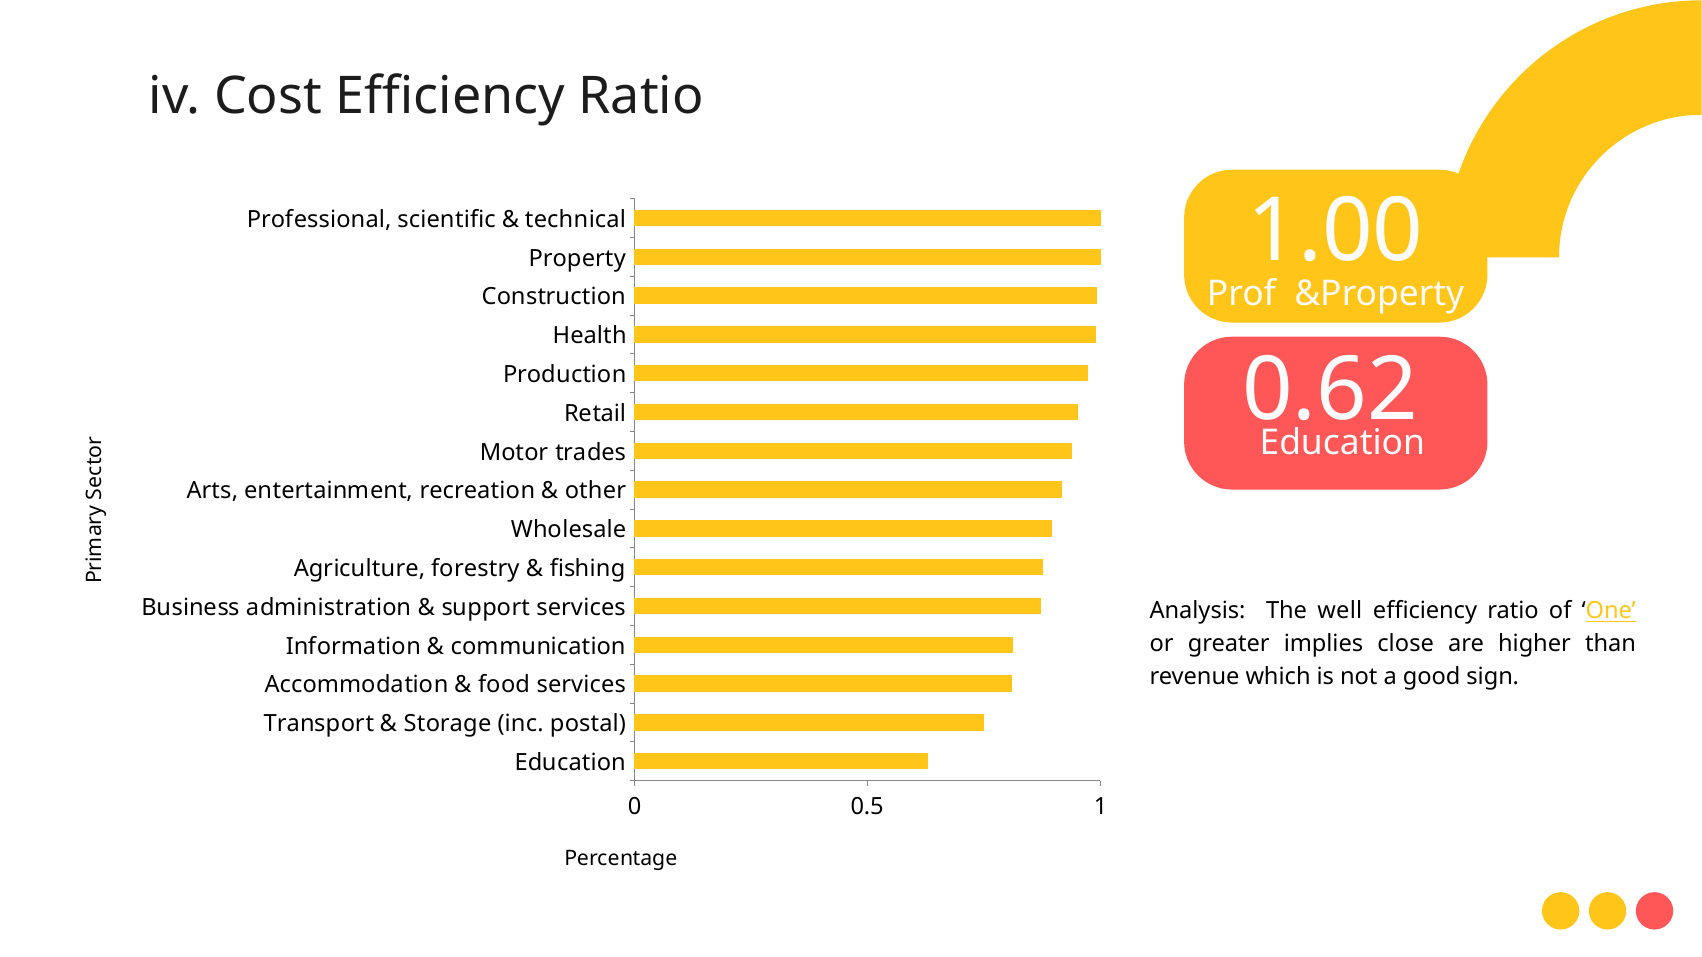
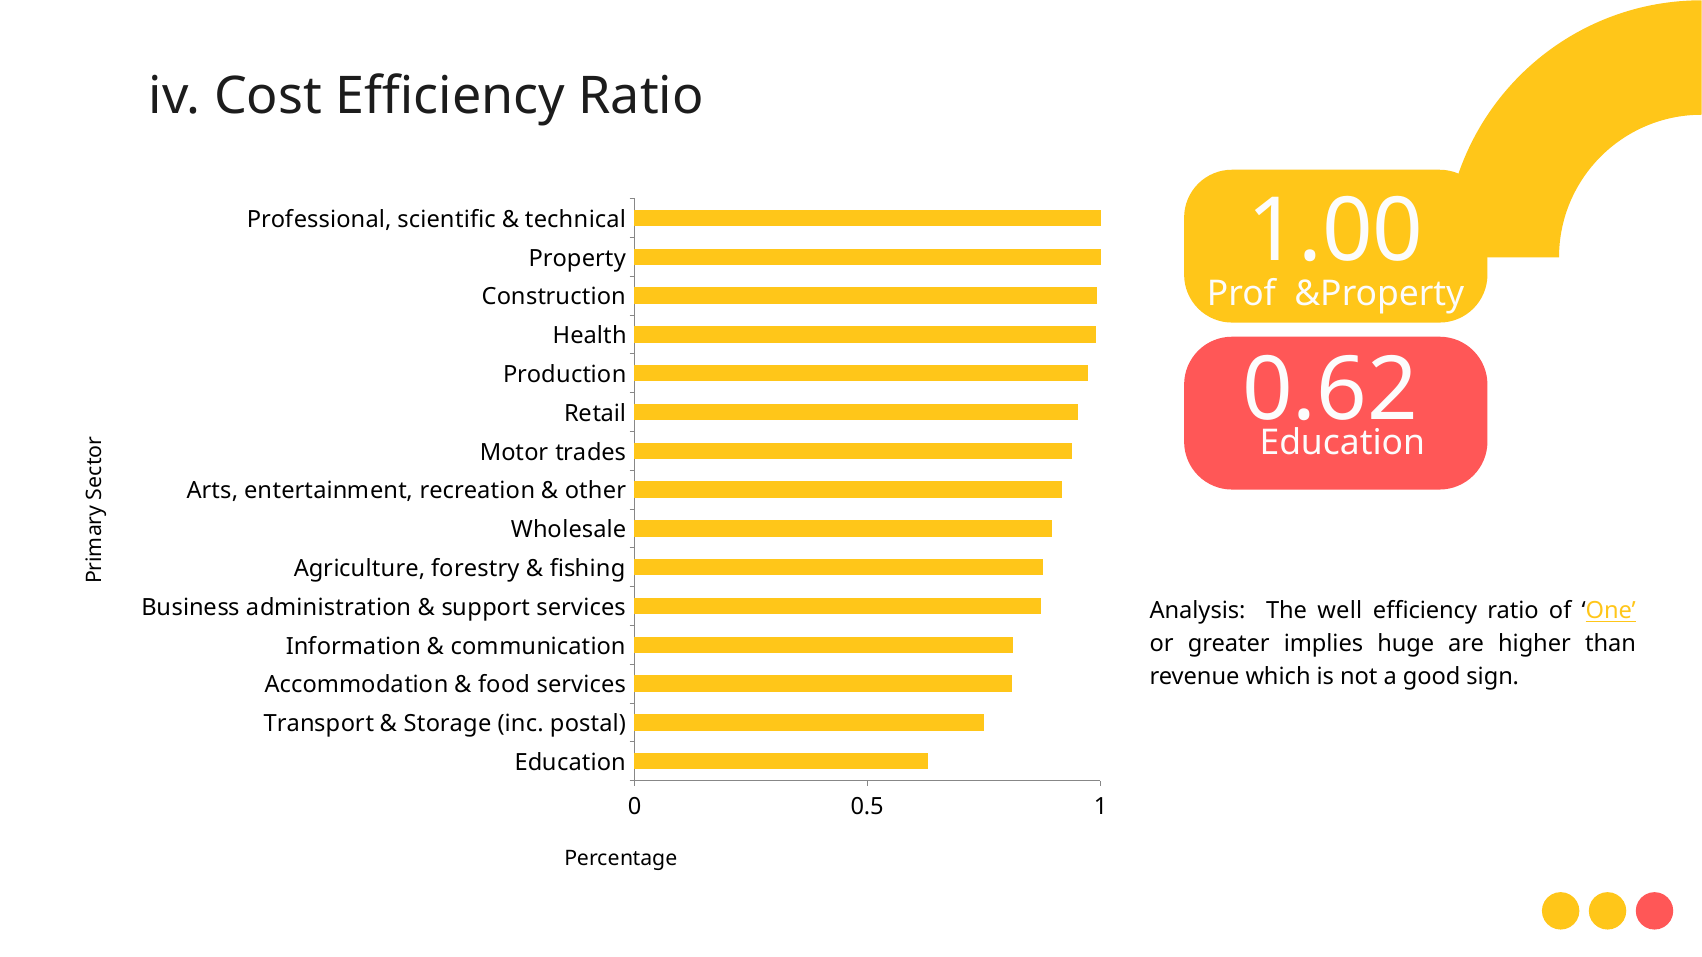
close: close -> huge
